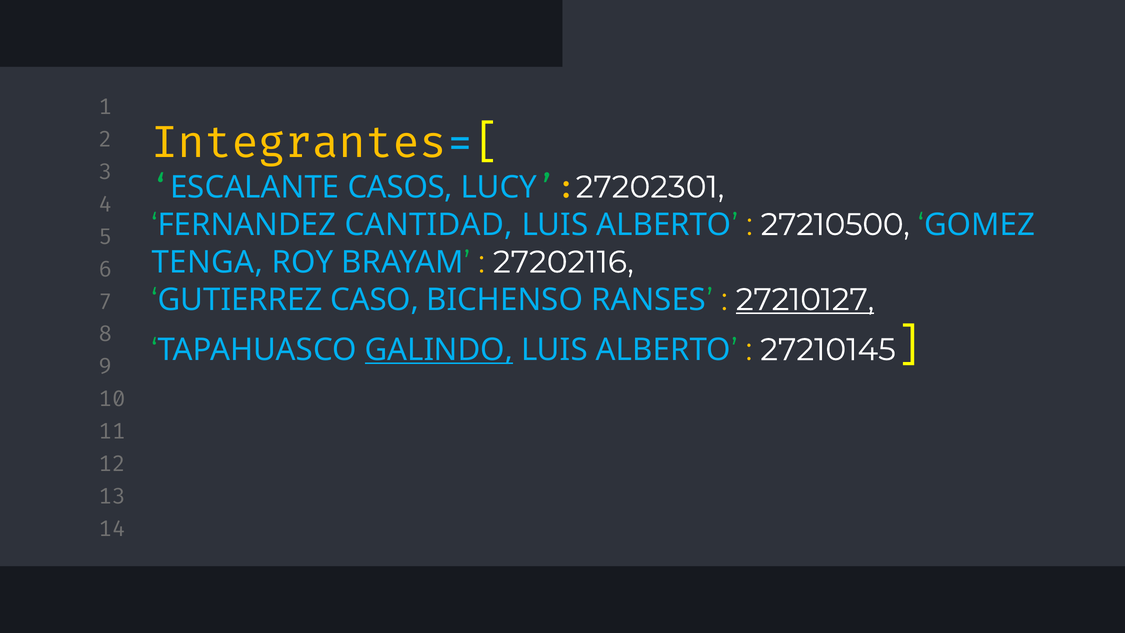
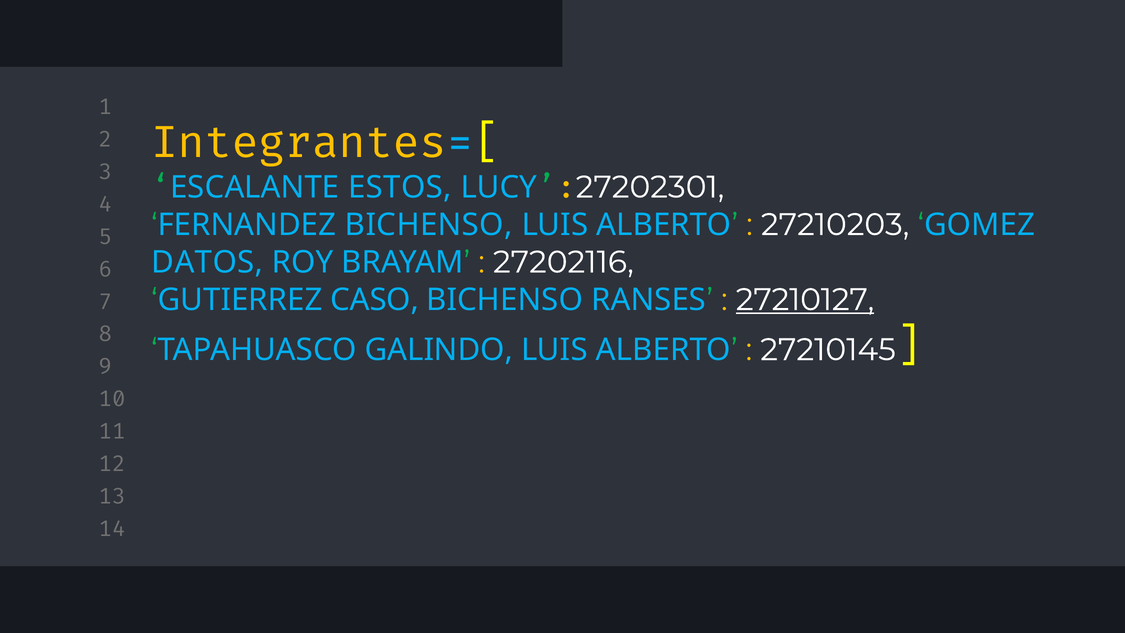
CASOS: CASOS -> ESTOS
FERNANDEZ CANTIDAD: CANTIDAD -> BICHENSO
27210500: 27210500 -> 27210203
TENGA: TENGA -> DATOS
GALINDO underline: present -> none
